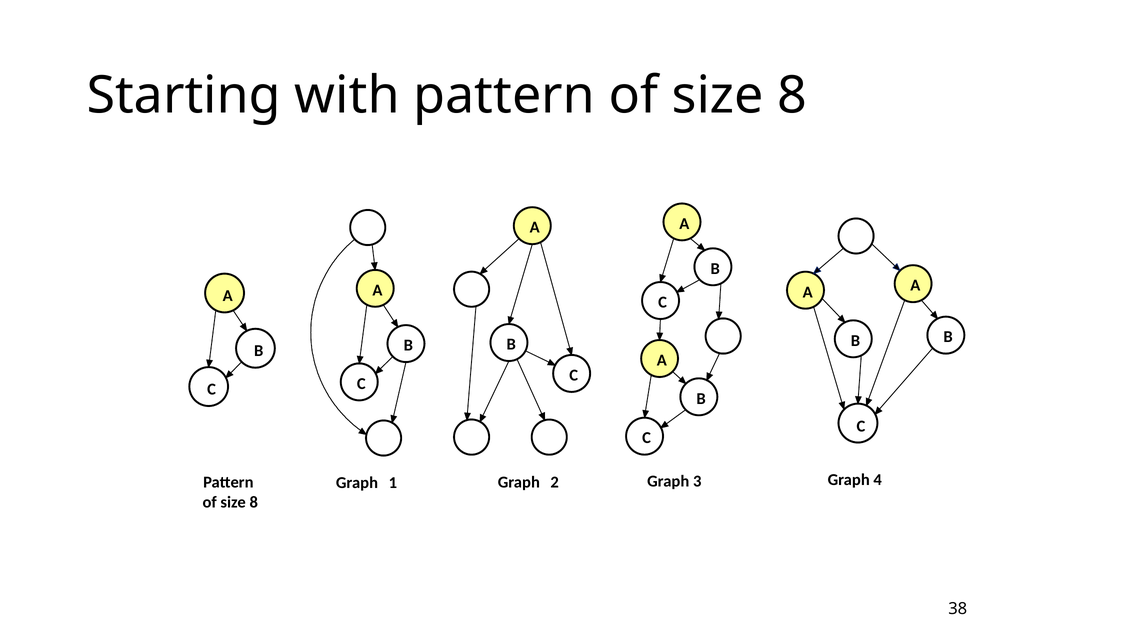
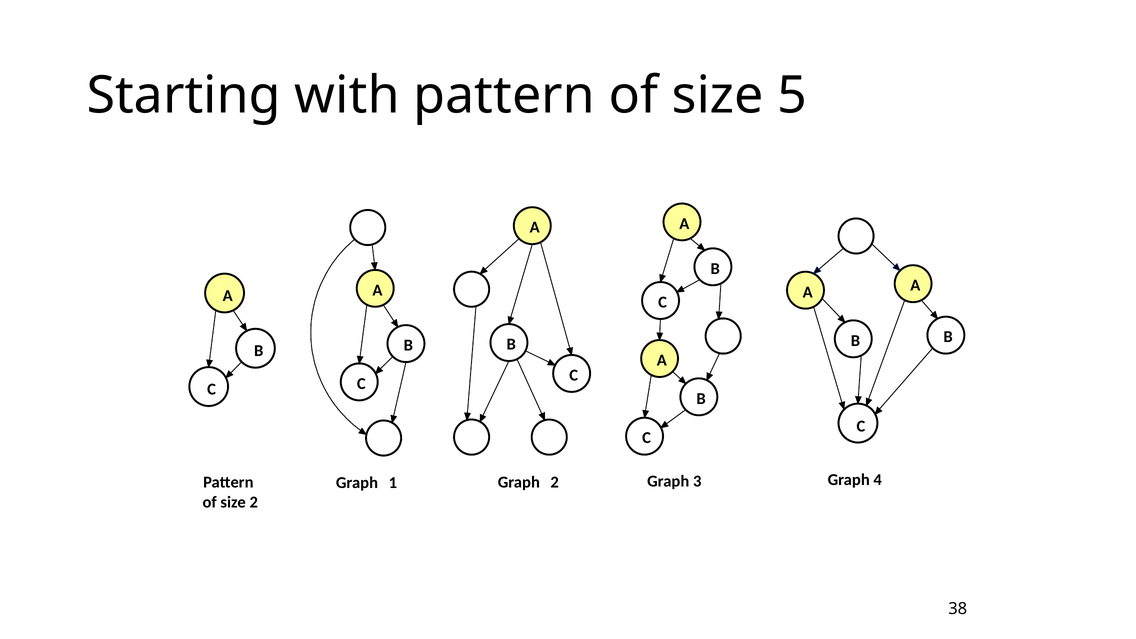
8 at (792, 95): 8 -> 5
8 at (254, 502): 8 -> 2
